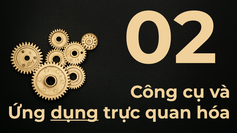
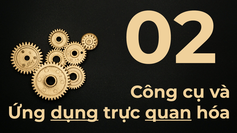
quan underline: none -> present
